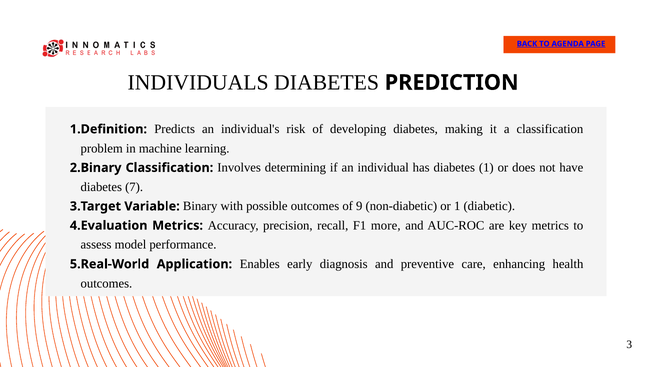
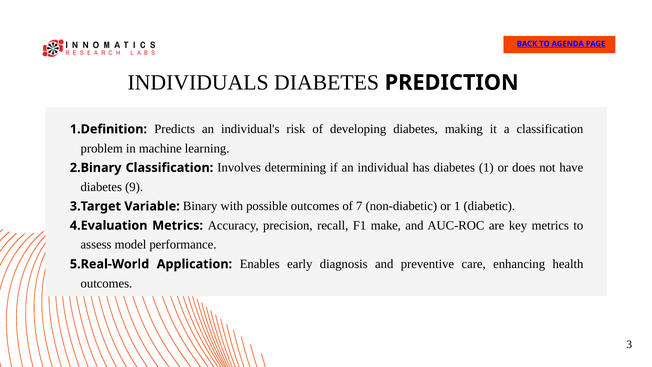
7: 7 -> 9
9: 9 -> 7
more: more -> make
